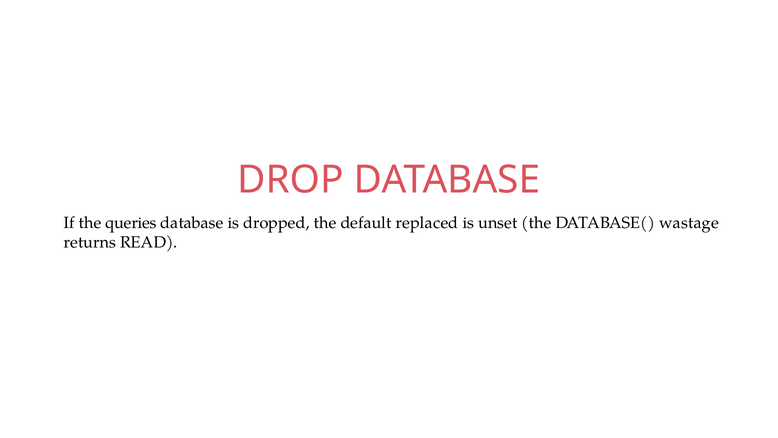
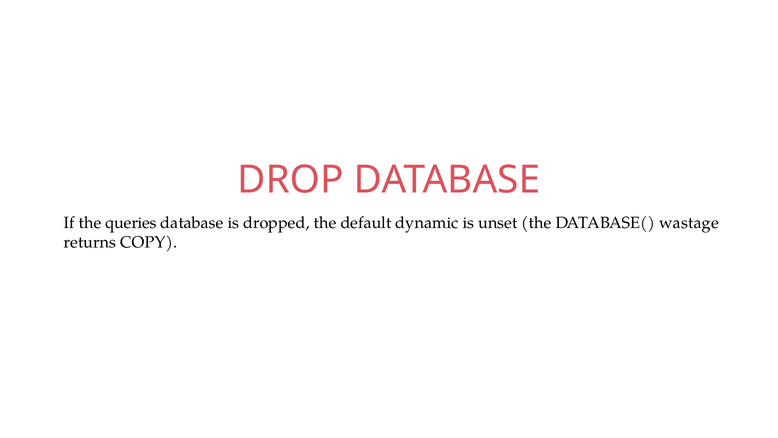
replaced: replaced -> dynamic
READ: READ -> COPY
